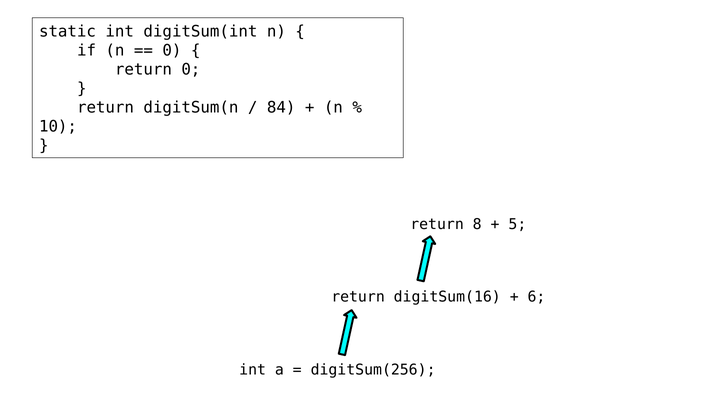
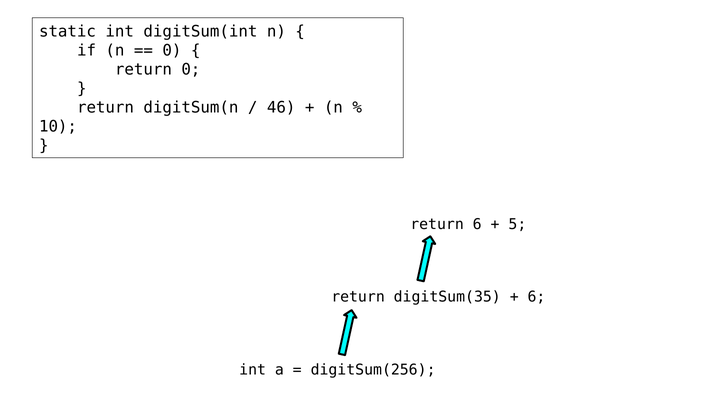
84: 84 -> 46
return 8: 8 -> 6
digitSum(16: digitSum(16 -> digitSum(35
